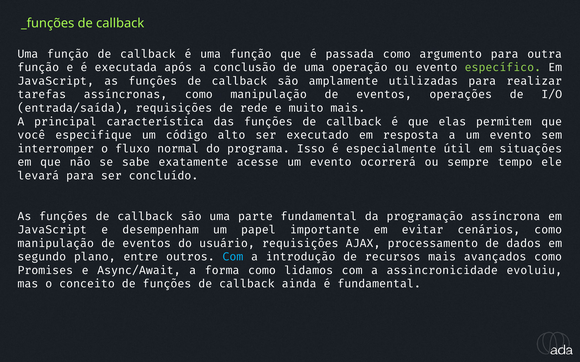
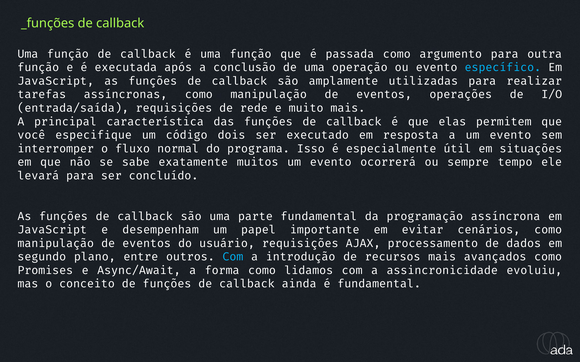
específico colour: light green -> light blue
alto: alto -> dois
acesse: acesse -> muitos
